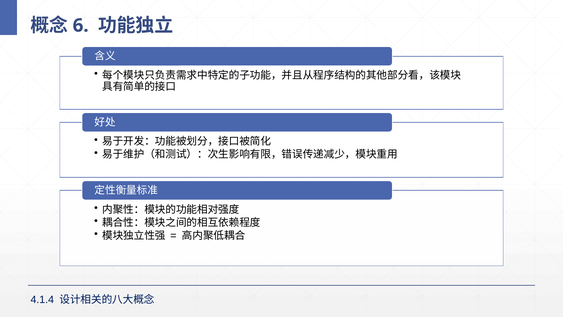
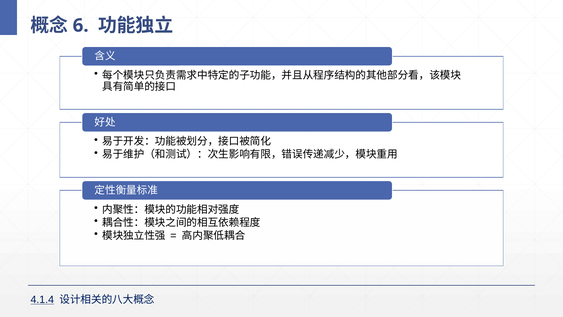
4.1.4 underline: none -> present
